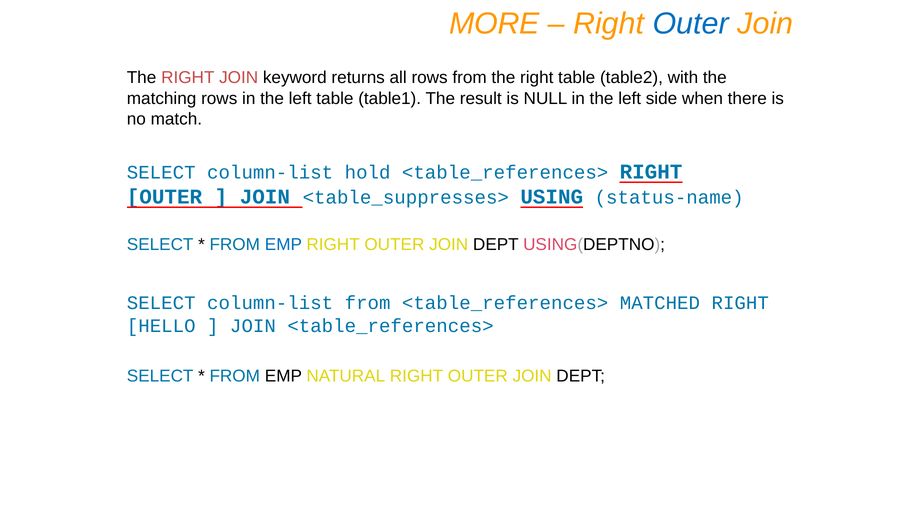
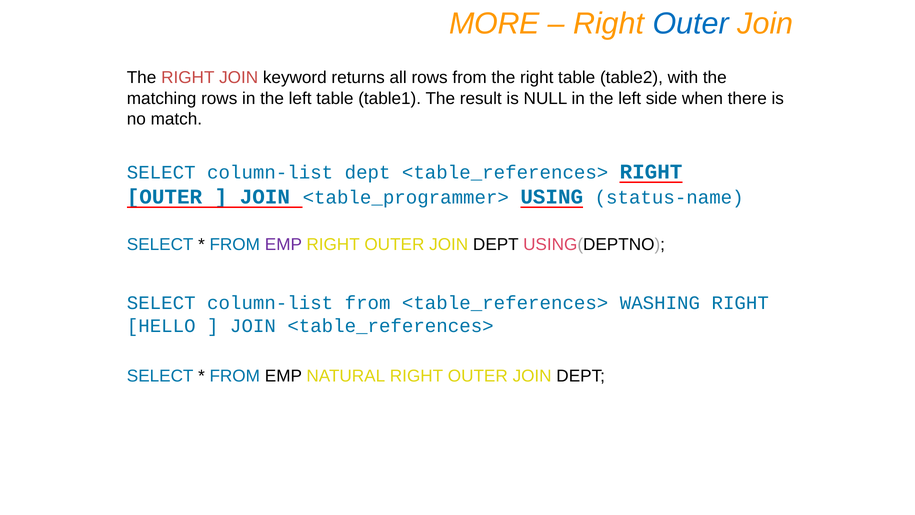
column-list hold: hold -> dept
<table_suppresses>: <table_suppresses> -> <table_programmer>
EMP at (283, 244) colour: blue -> purple
MATCHED: MATCHED -> WASHING
